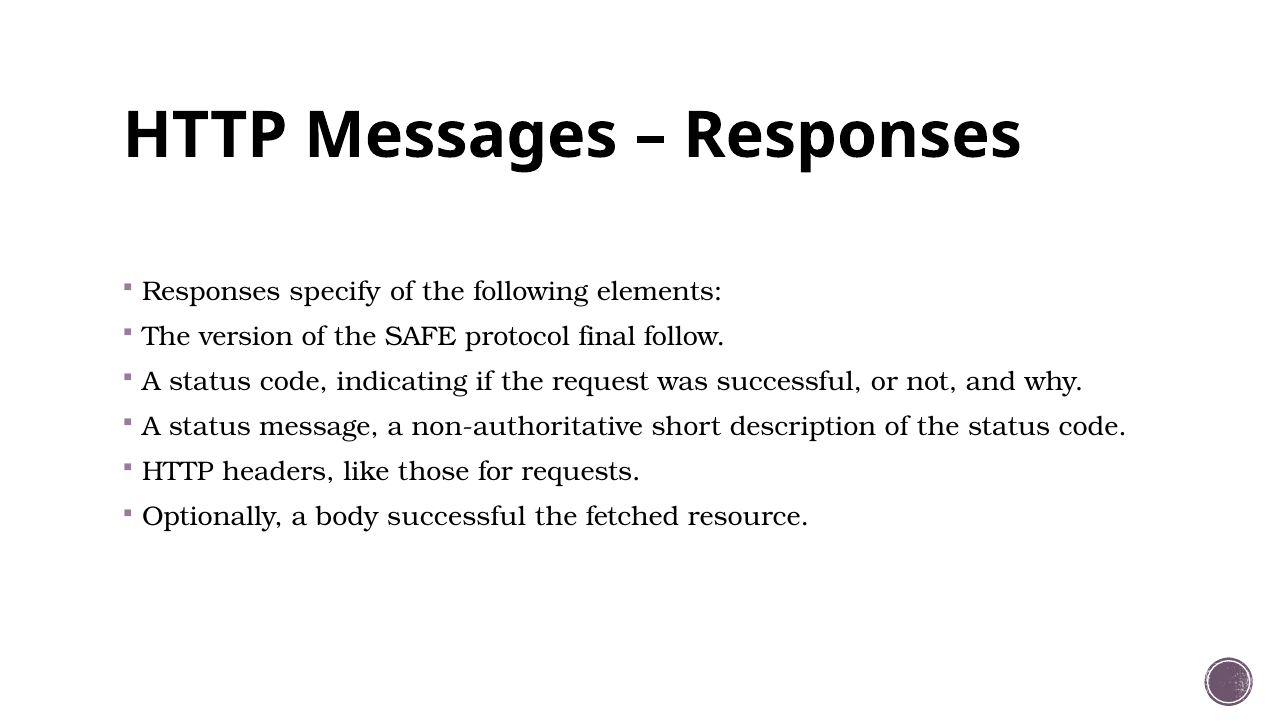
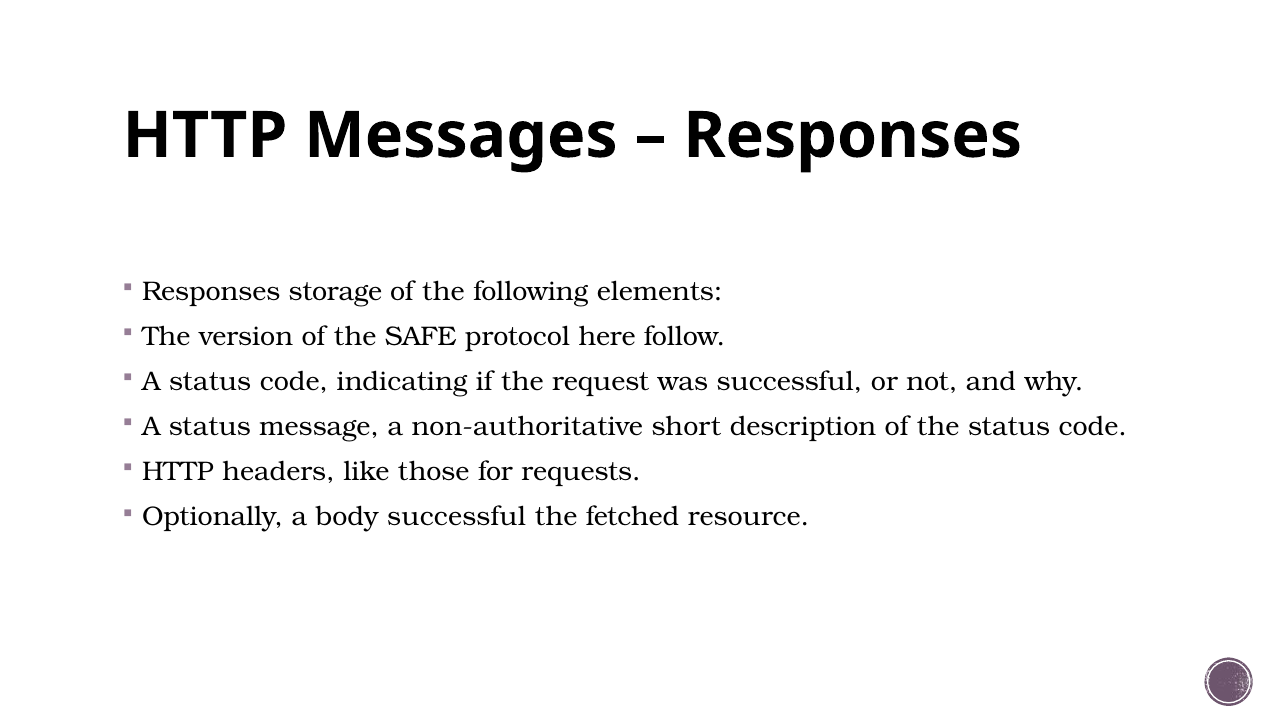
specify: specify -> storage
final: final -> here
